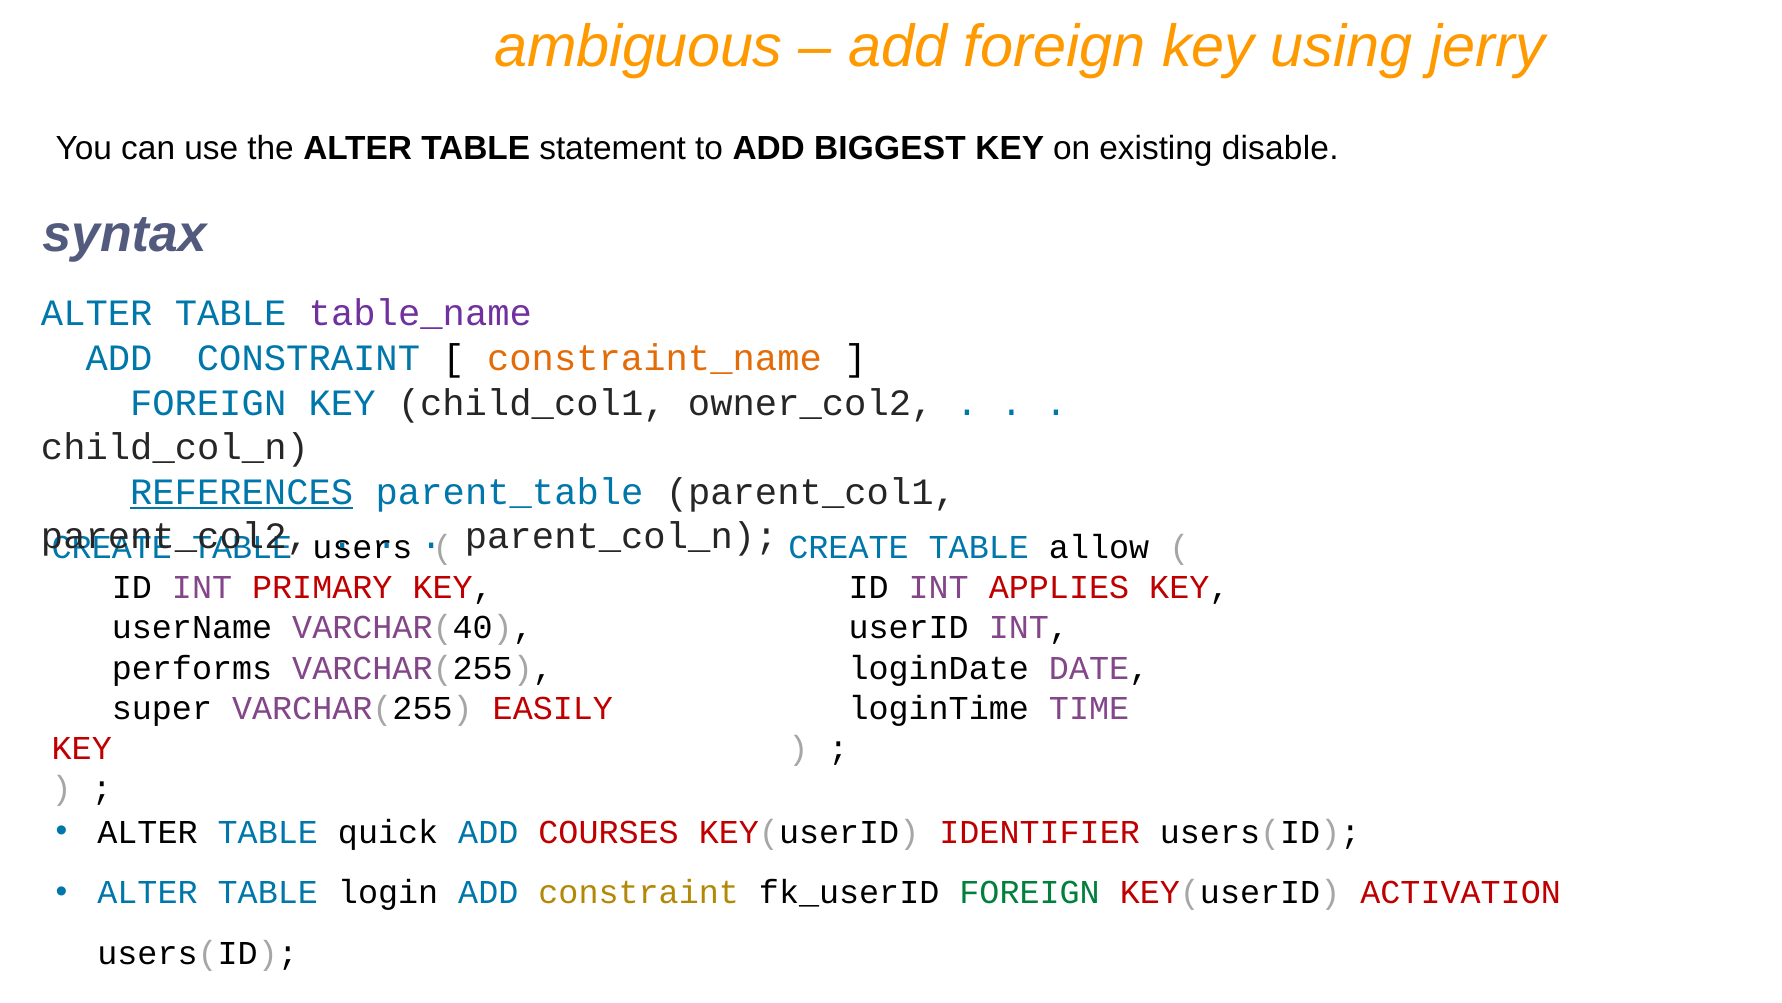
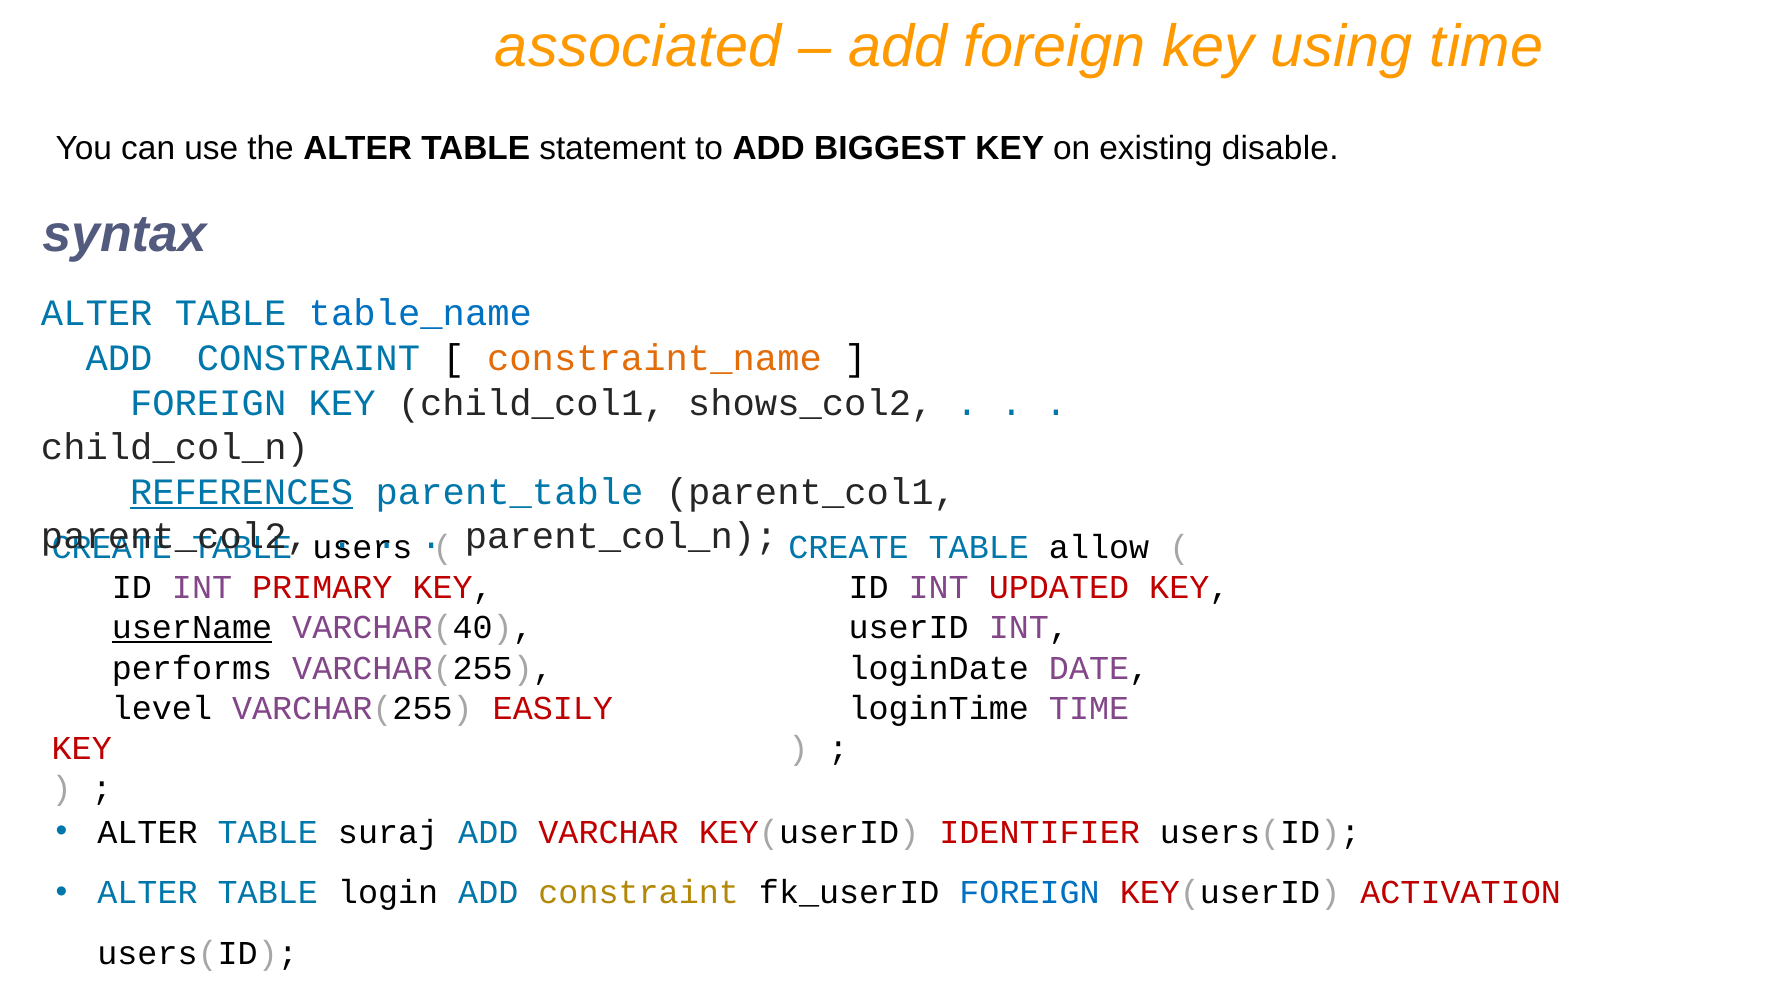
ambiguous: ambiguous -> associated
using jerry: jerry -> time
table_name colour: purple -> blue
owner_col2: owner_col2 -> shows_col2
APPLIES: APPLIES -> UPDATED
userName underline: none -> present
super: super -> level
quick: quick -> suraj
COURSES: COURSES -> VARCHAR
FOREIGN at (1030, 892) colour: green -> blue
